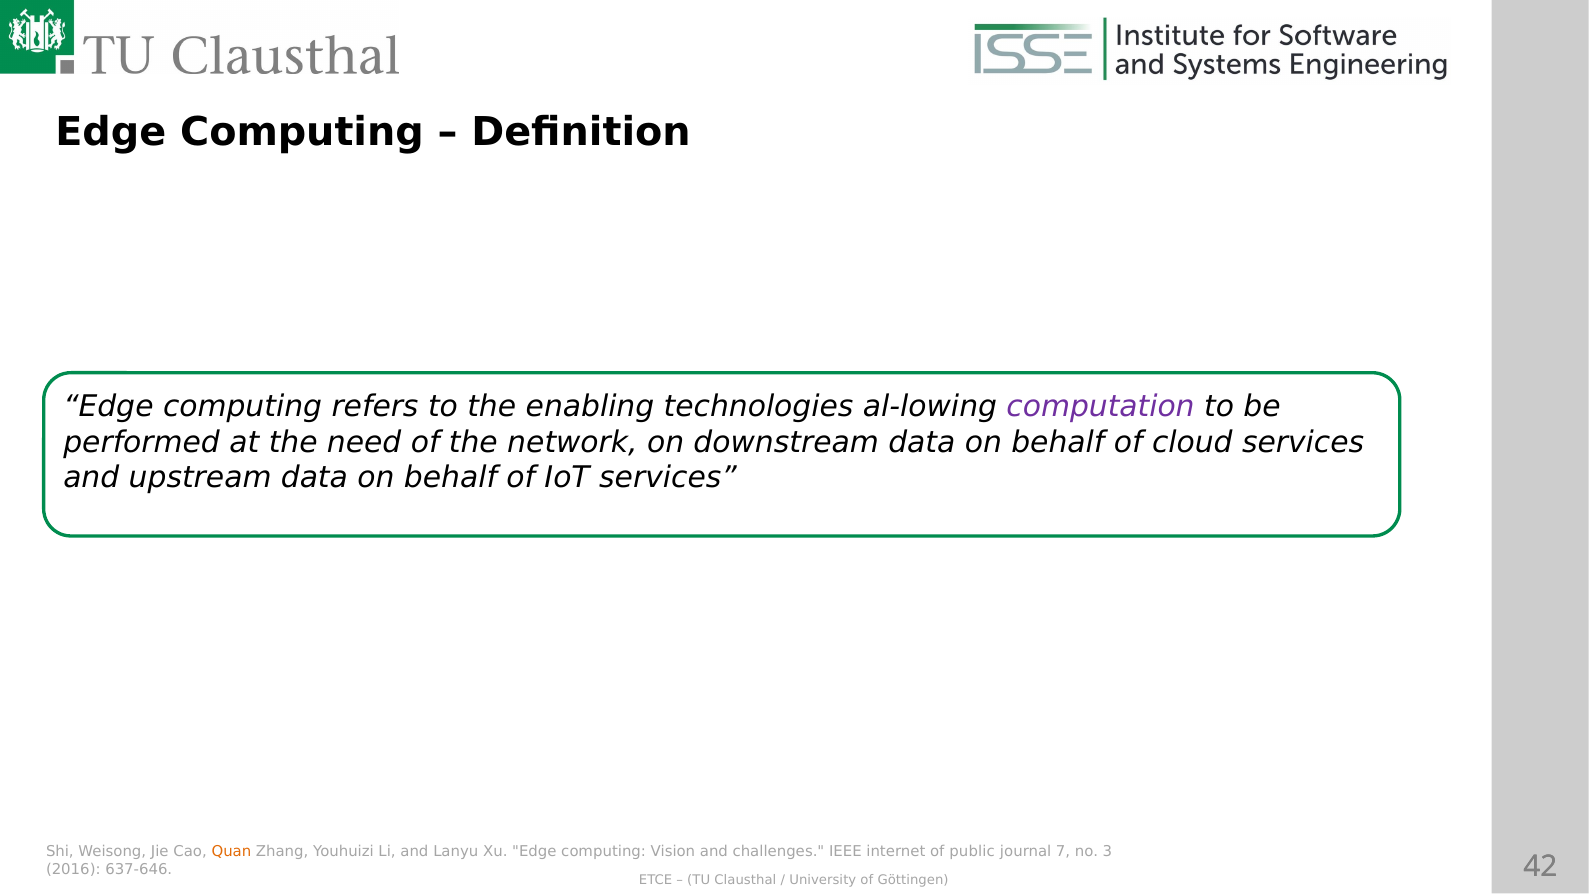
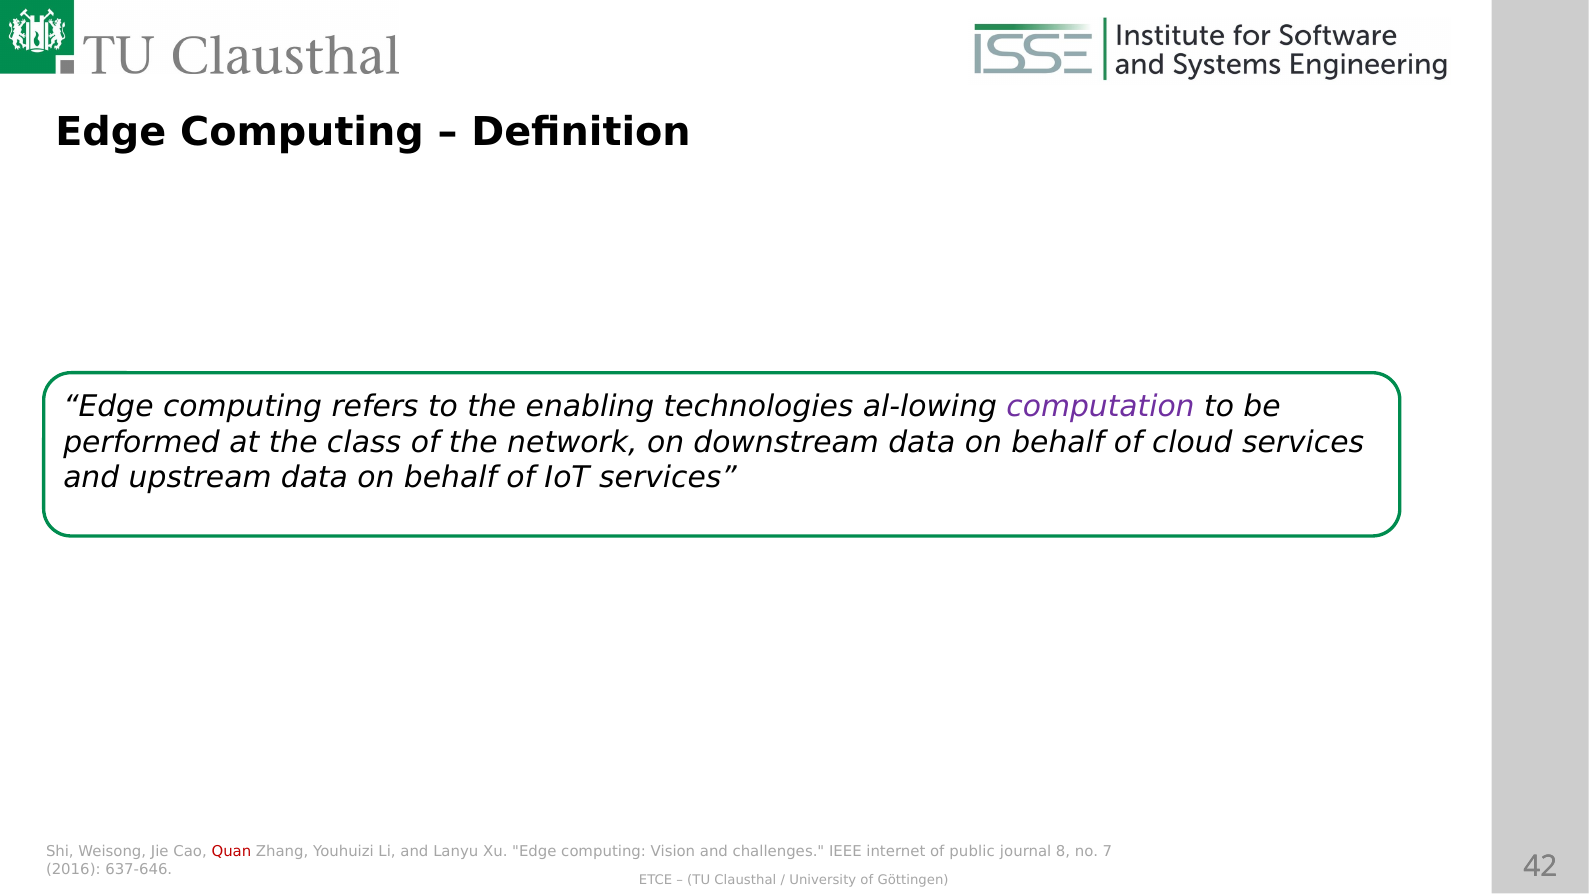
need: need -> class
Quan colour: orange -> red
7: 7 -> 8
3: 3 -> 7
